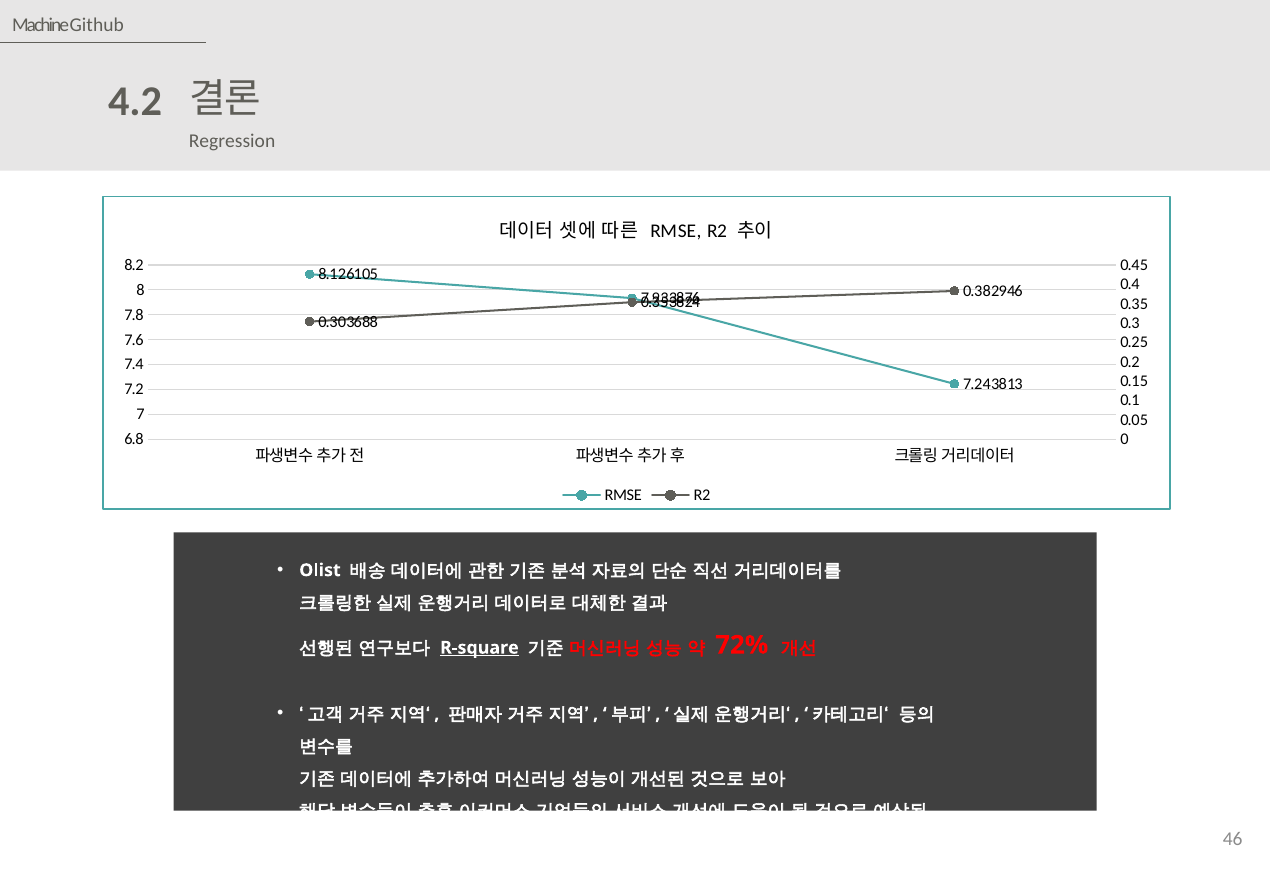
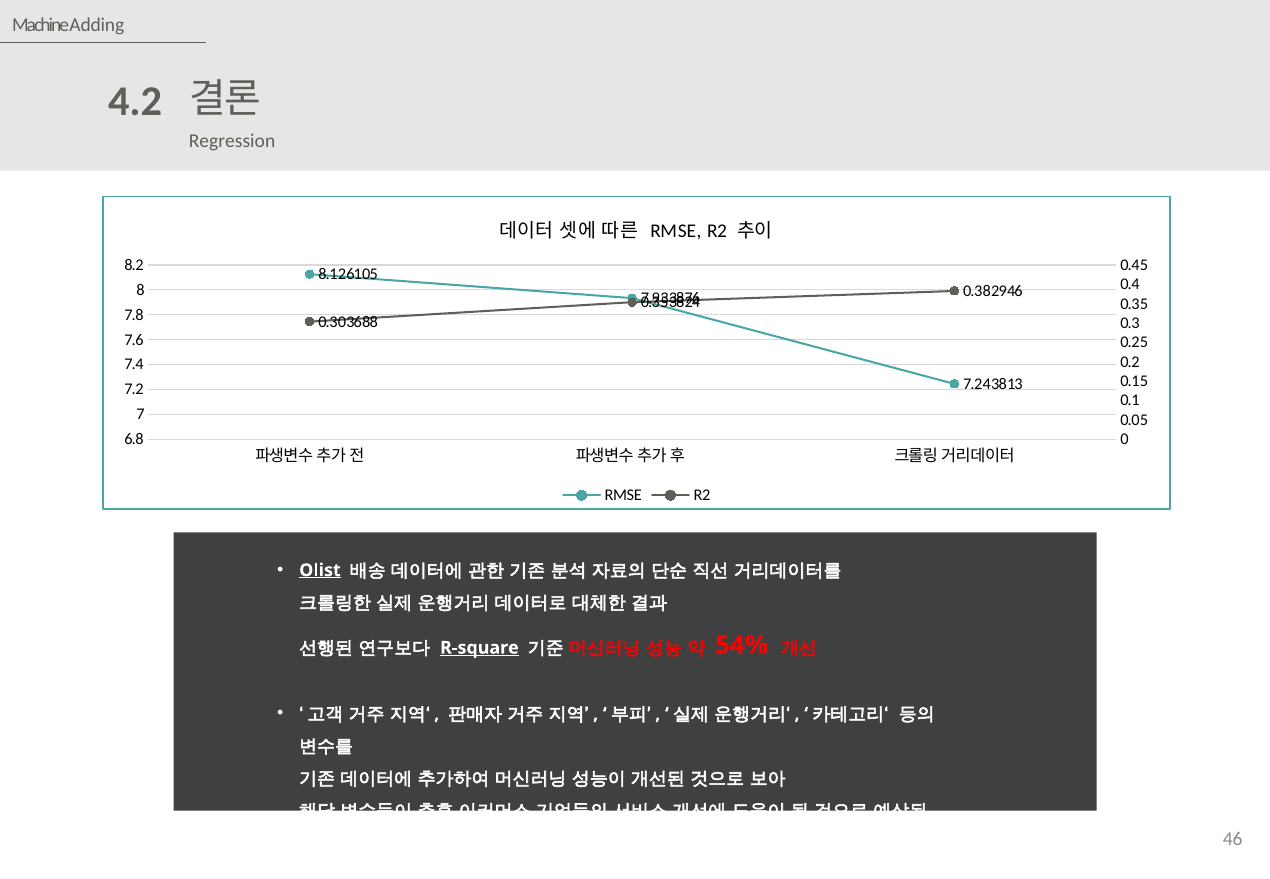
Github: Github -> Adding
Olist underline: none -> present
72%: 72% -> 54%
